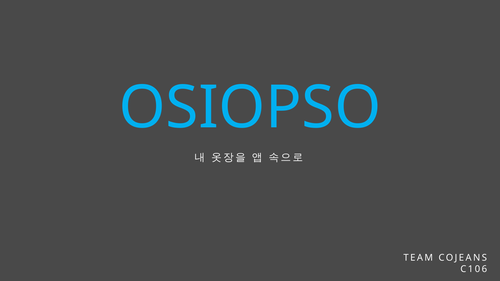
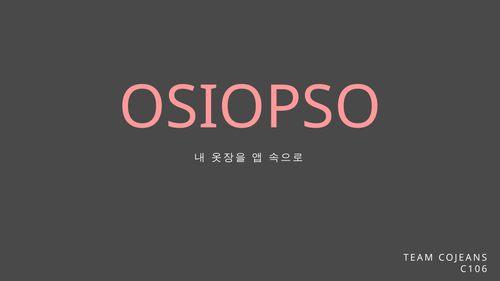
OSIOPSO colour: light blue -> pink
